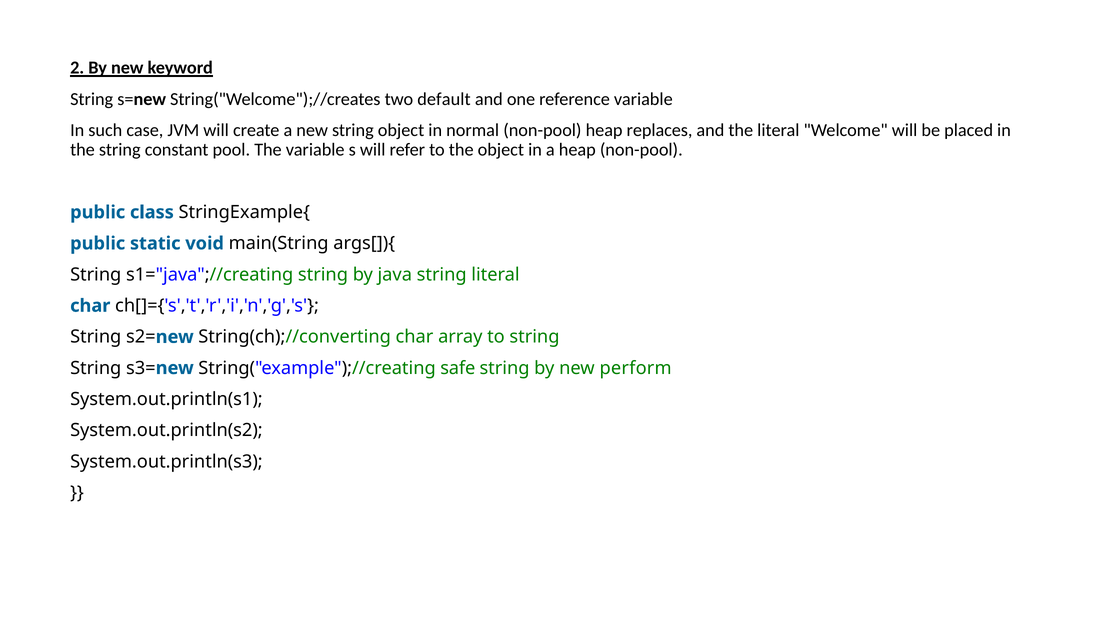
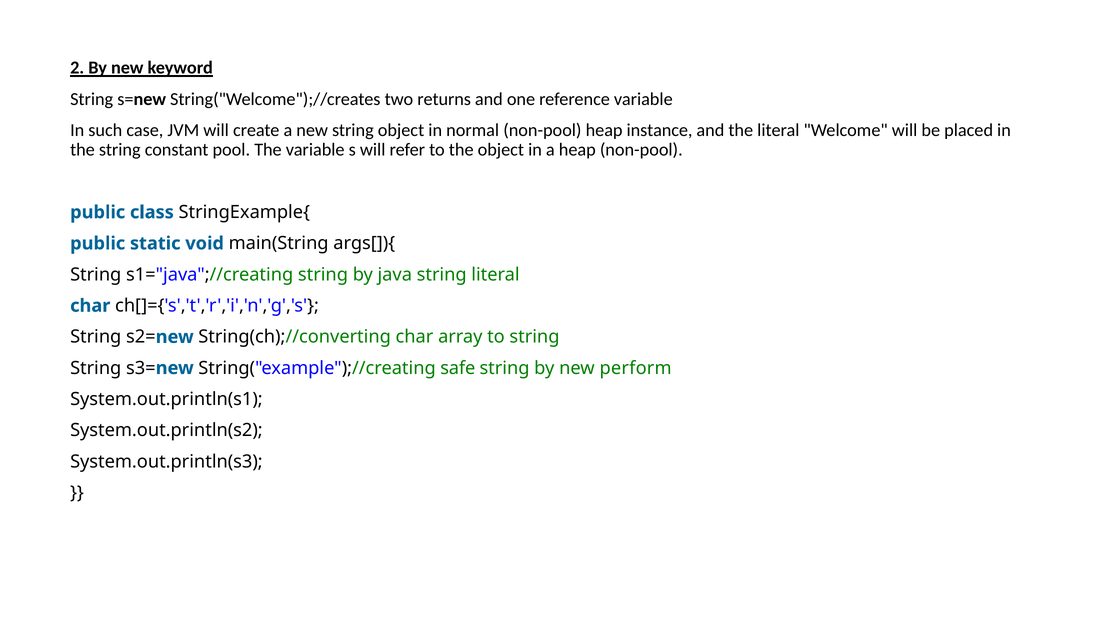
default: default -> returns
replaces: replaces -> instance
